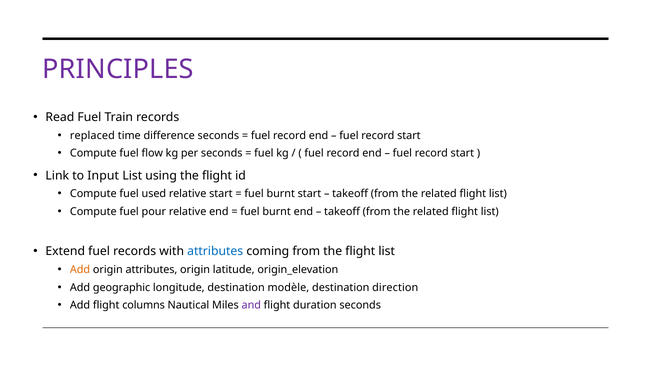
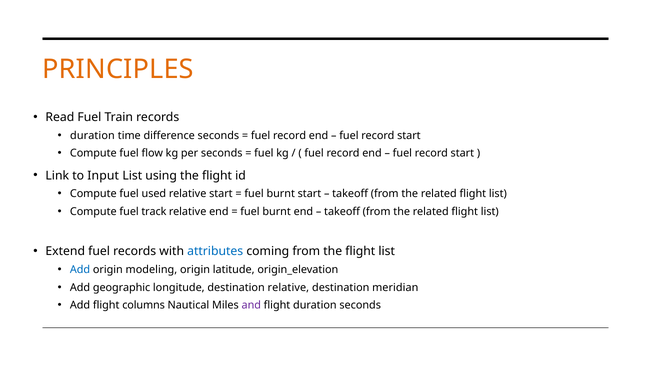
PRINCIPLES colour: purple -> orange
replaced at (92, 136): replaced -> duration
pour: pour -> track
Add at (80, 270) colour: orange -> blue
origin attributes: attributes -> modeling
destination modèle: modèle -> relative
direction: direction -> meridian
